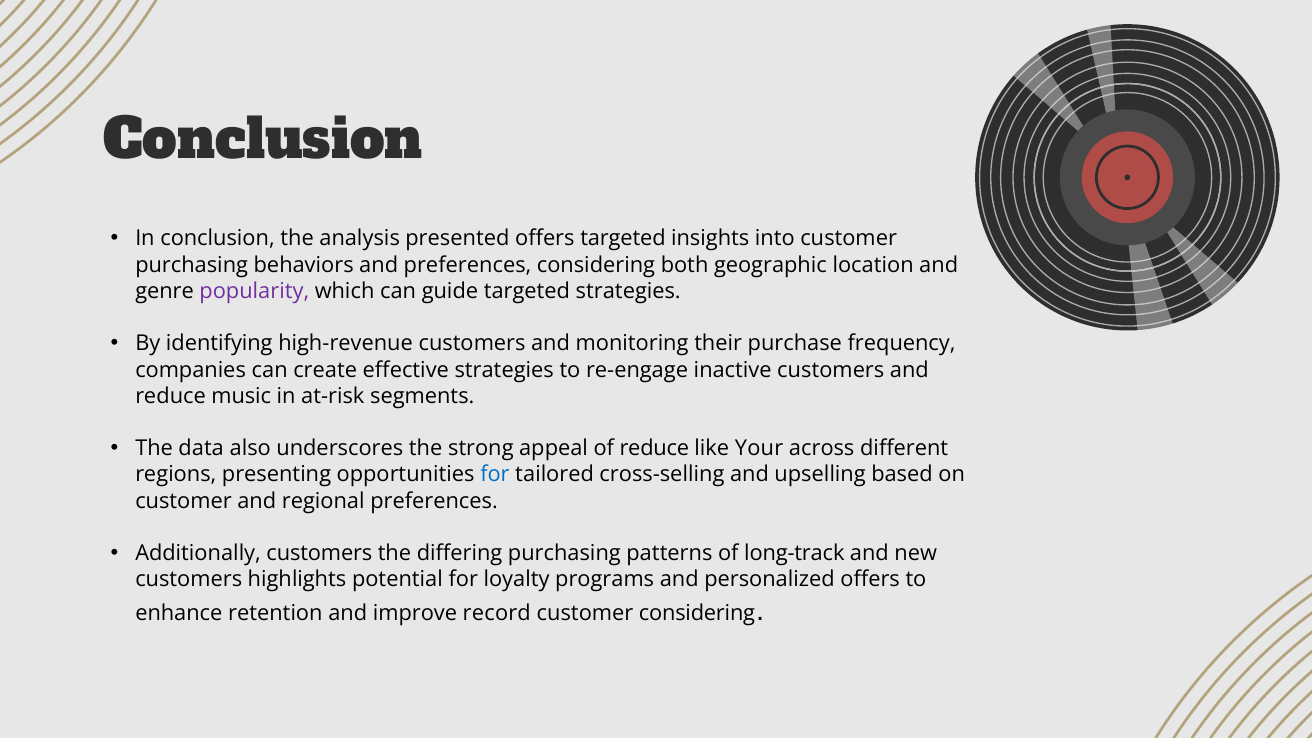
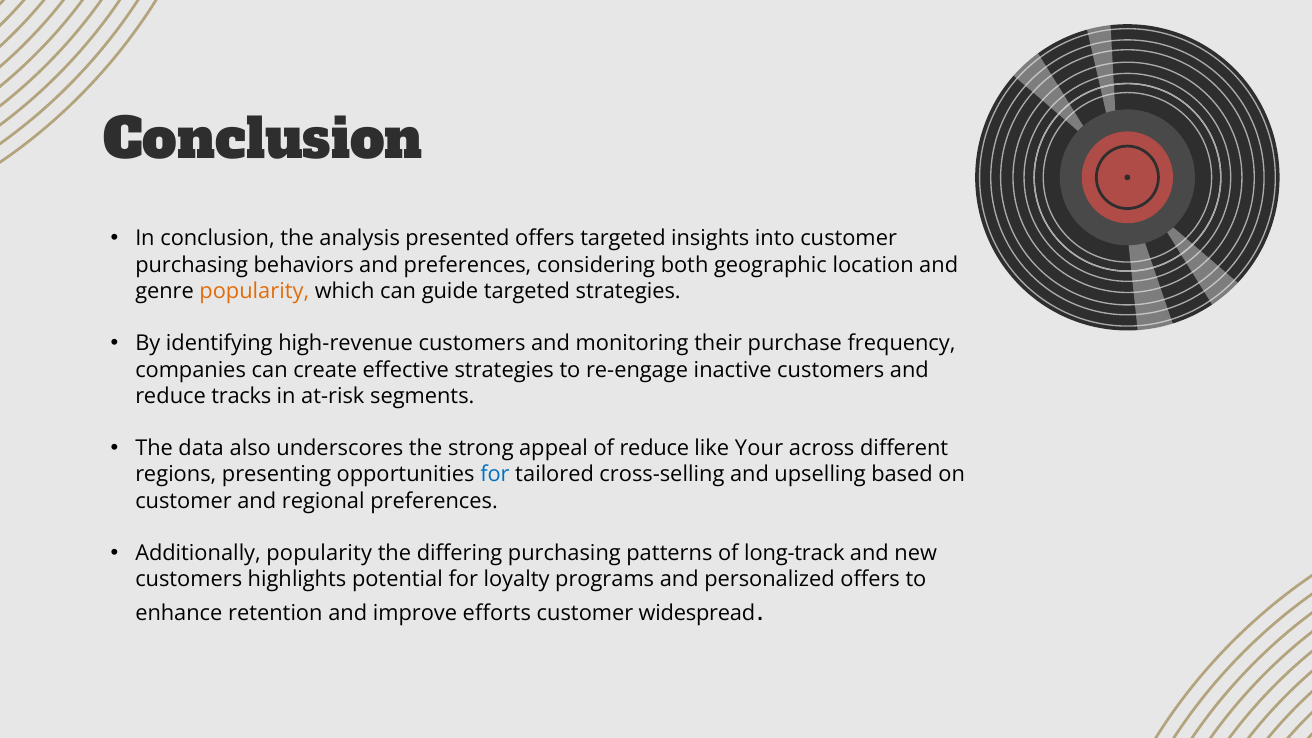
popularity at (254, 291) colour: purple -> orange
music: music -> tracks
Additionally customers: customers -> popularity
record: record -> efforts
customer considering: considering -> widespread
